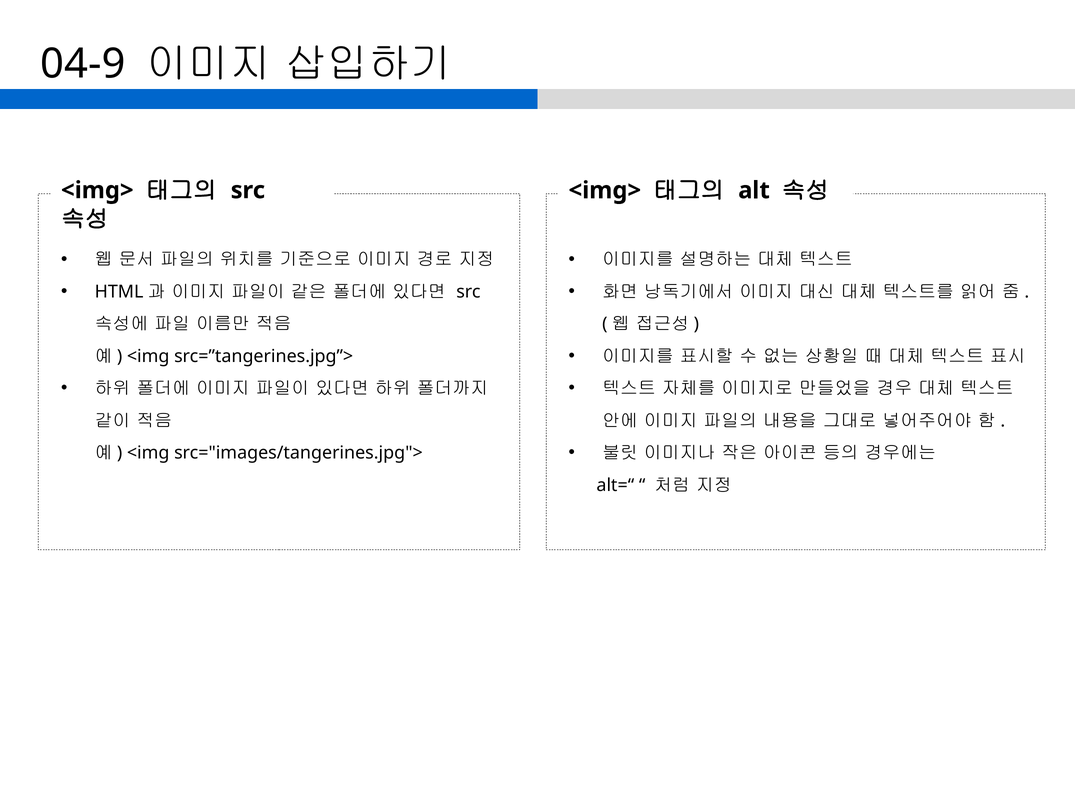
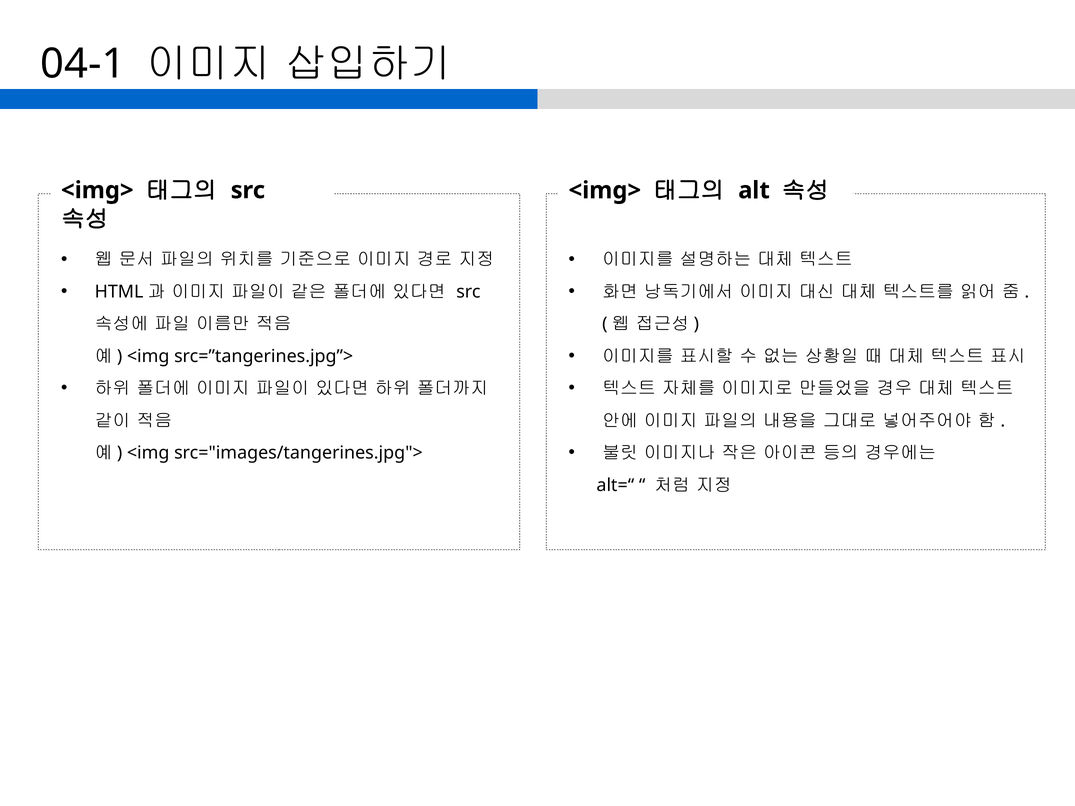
04-9: 04-9 -> 04-1
